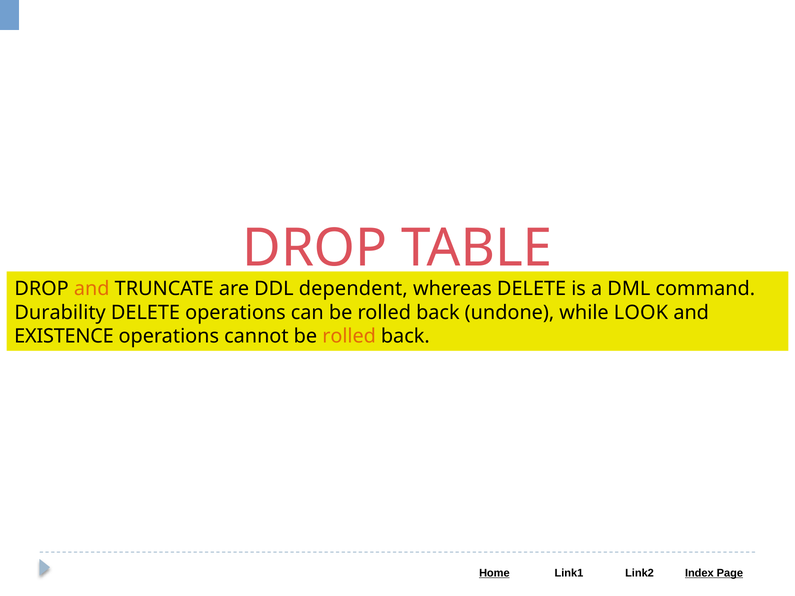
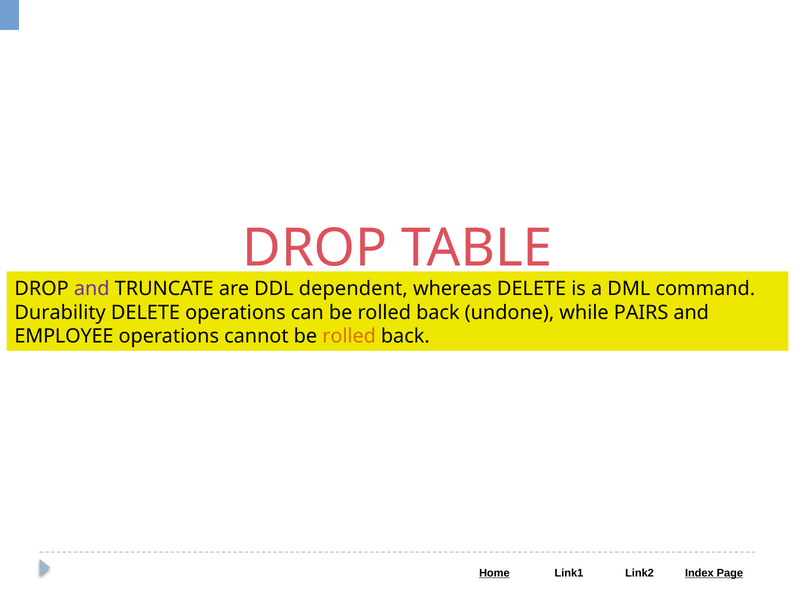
and at (92, 289) colour: orange -> purple
LOOK: LOOK -> PAIRS
EXISTENCE: EXISTENCE -> EMPLOYEE
